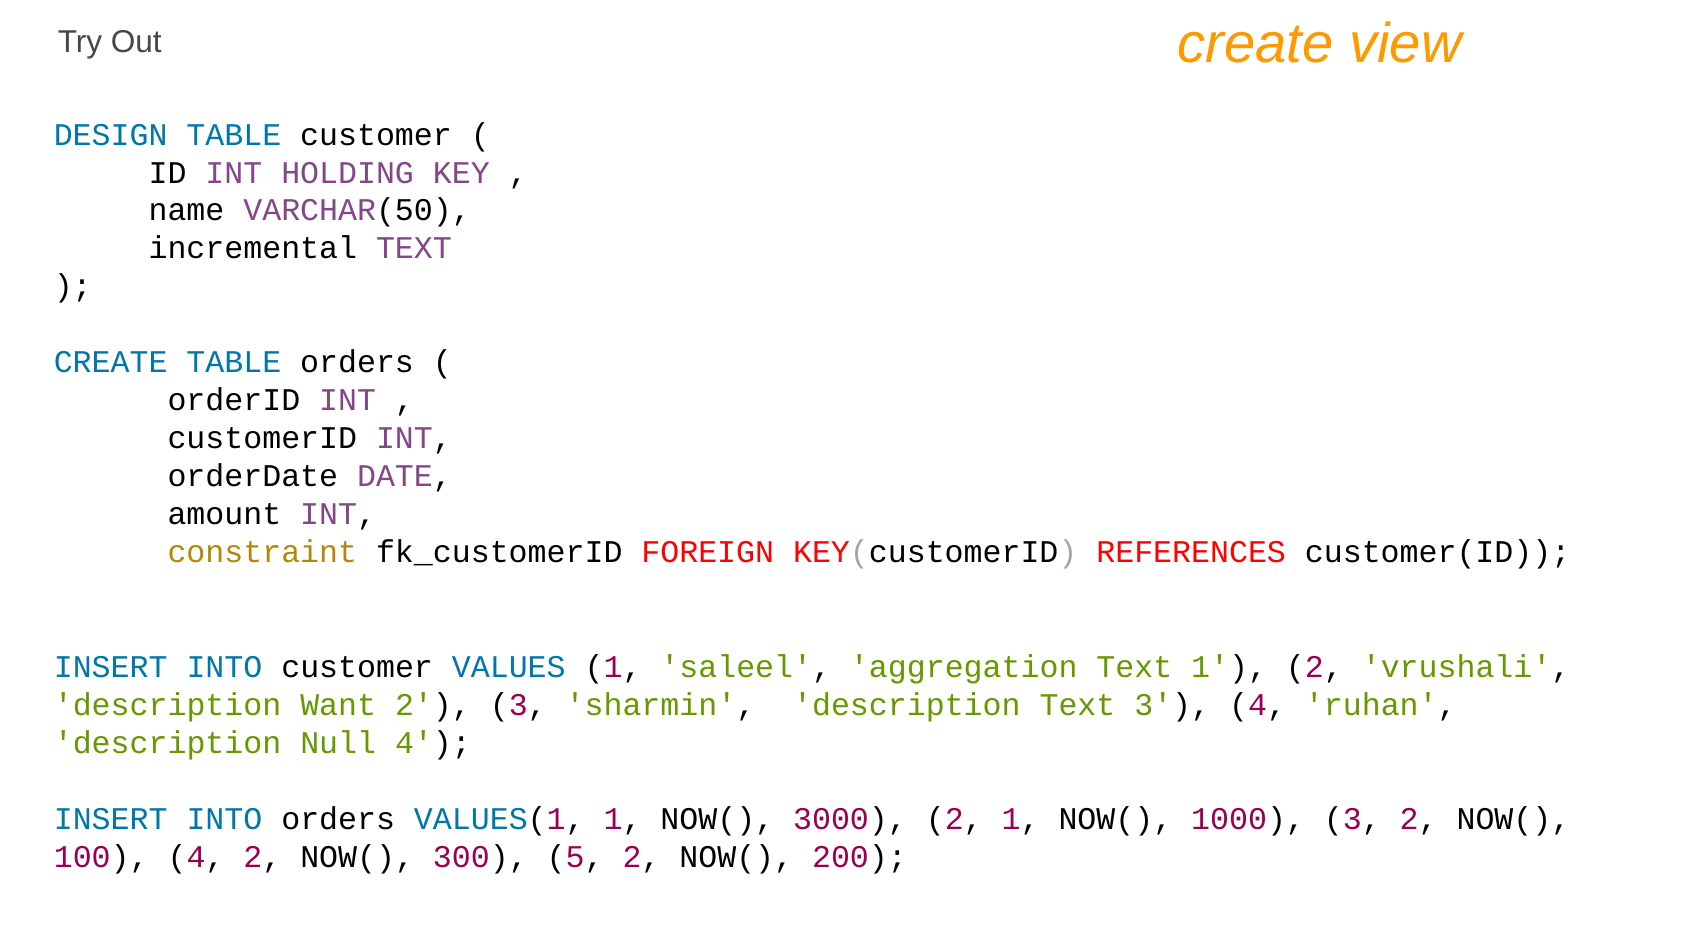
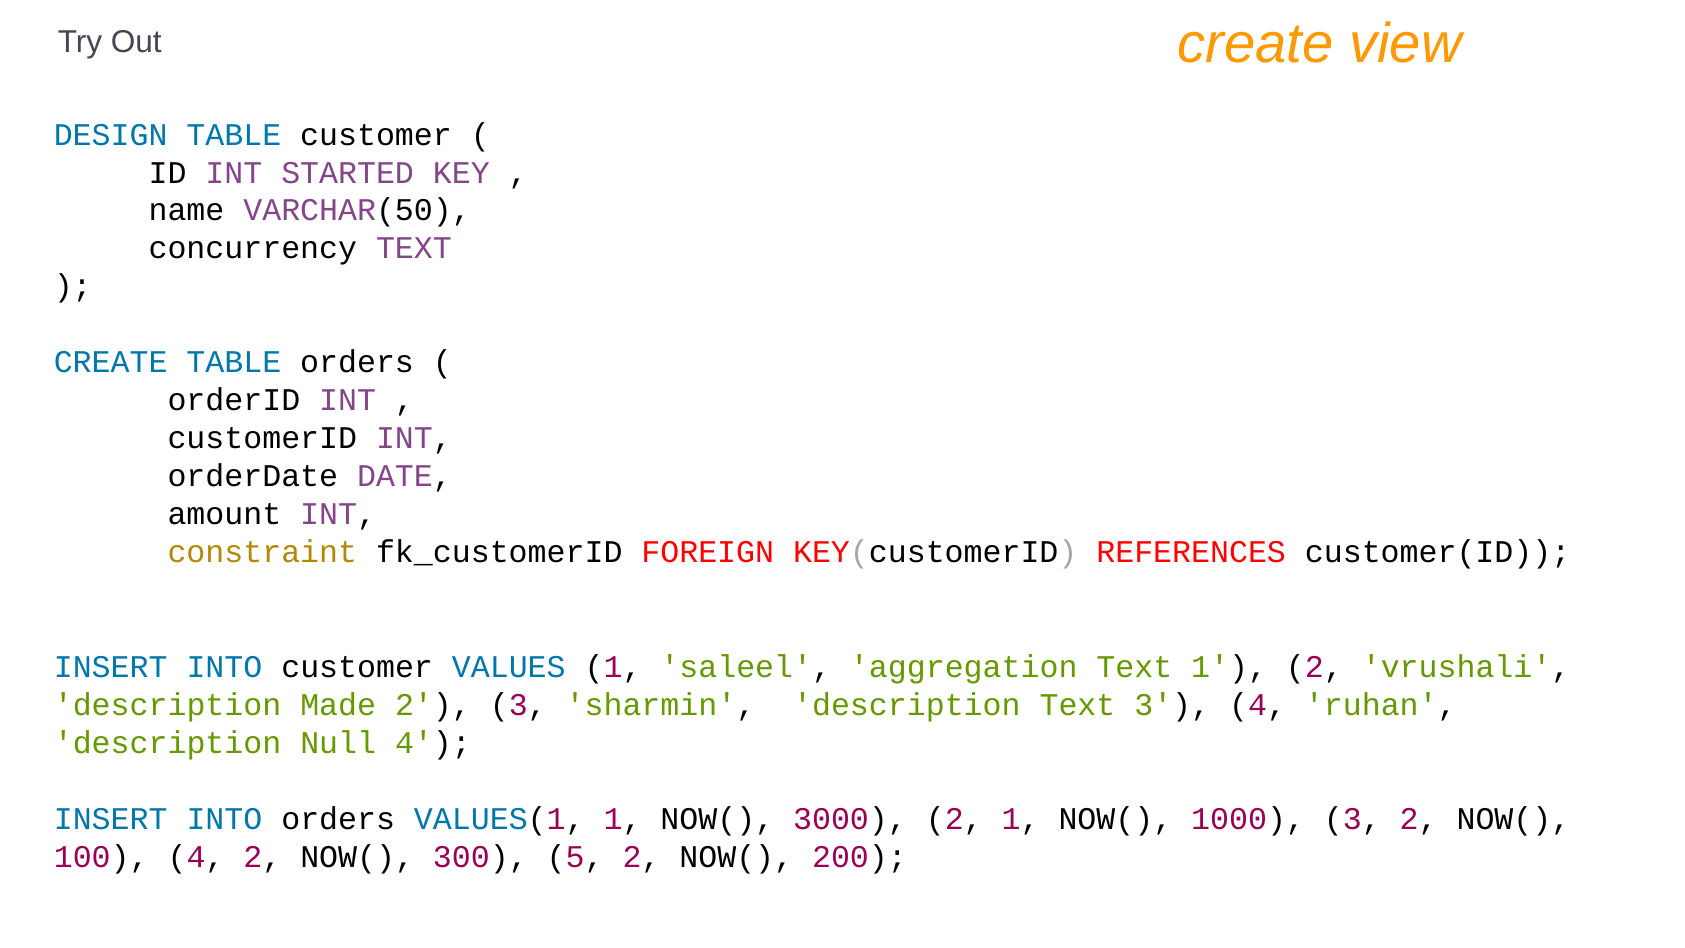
HOLDING: HOLDING -> STARTED
incremental: incremental -> concurrency
Want: Want -> Made
